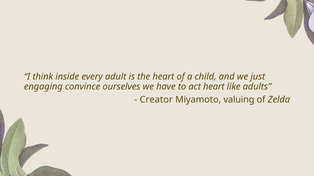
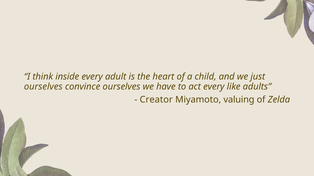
engaging at (43, 87): engaging -> ourselves
act heart: heart -> every
